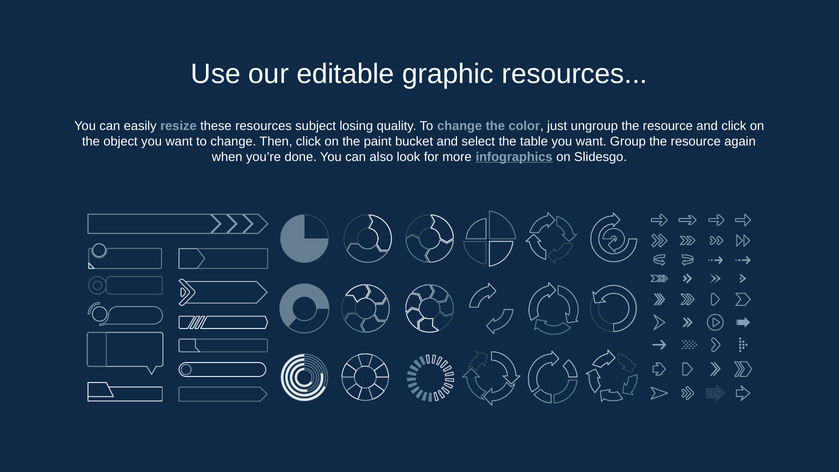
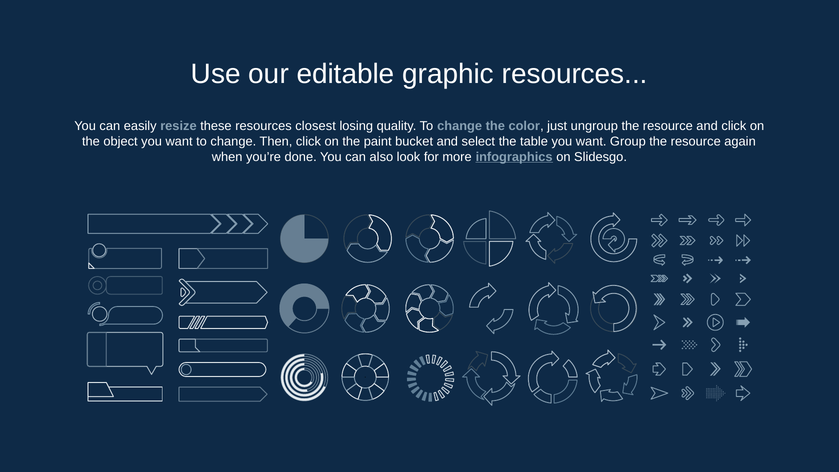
subject: subject -> closest
